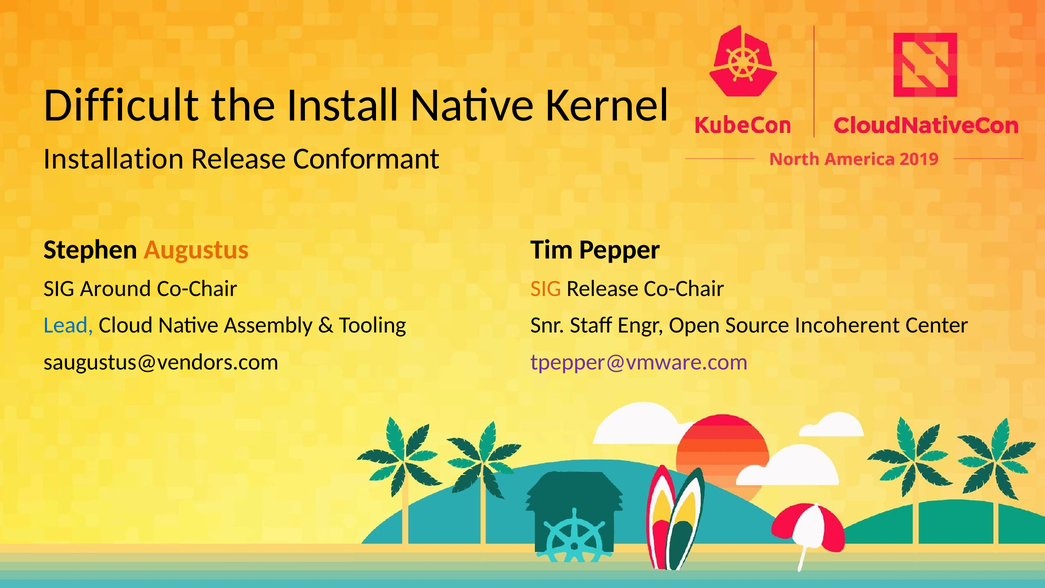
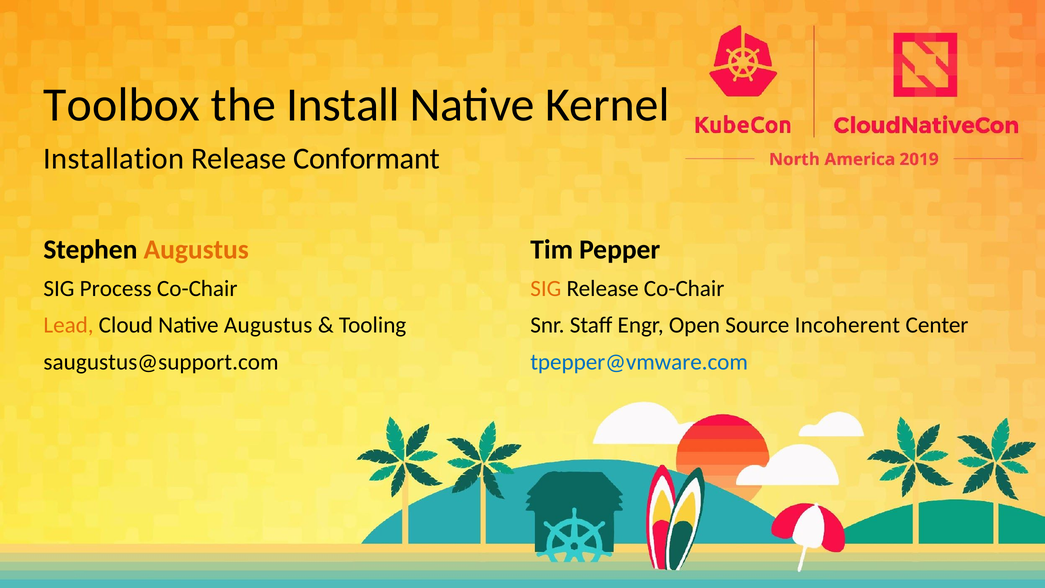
Difficult: Difficult -> Toolbox
Around: Around -> Process
Lead colour: blue -> orange
Native Assembly: Assembly -> Augustus
saugustus@vendors.com: saugustus@vendors.com -> saugustus@support.com
tpepper@vmware.com colour: purple -> blue
